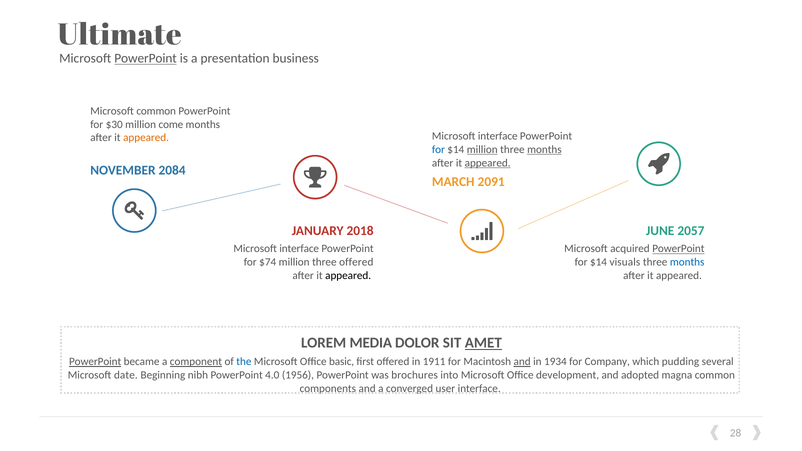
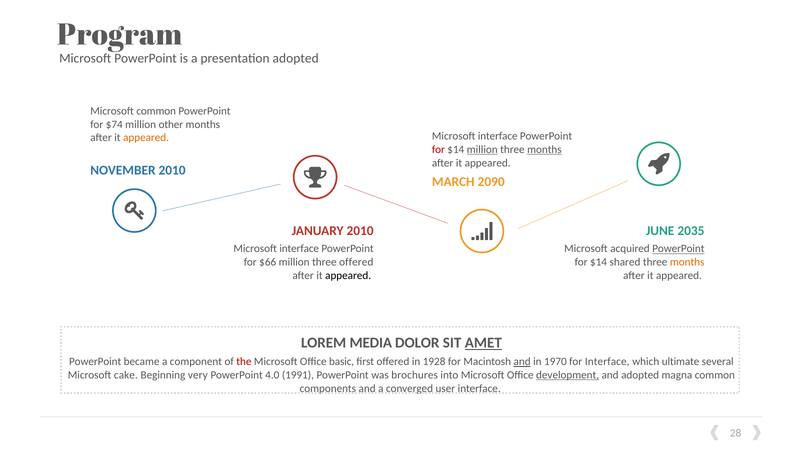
Ultimate: Ultimate -> Program
PowerPoint at (146, 58) underline: present -> none
presentation business: business -> adopted
$30: $30 -> $74
come: come -> other
for at (438, 150) colour: blue -> red
appeared at (488, 163) underline: present -> none
NOVEMBER 2084: 2084 -> 2010
2091: 2091 -> 2090
JANUARY 2018: 2018 -> 2010
2057: 2057 -> 2035
$74: $74 -> $66
visuals: visuals -> shared
months at (687, 262) colour: blue -> orange
PowerPoint at (95, 362) underline: present -> none
component underline: present -> none
the colour: blue -> red
1911: 1911 -> 1928
1934: 1934 -> 1970
for Company: Company -> Interface
pudding: pudding -> ultimate
date: date -> cake
nibh: nibh -> very
1956: 1956 -> 1991
development underline: none -> present
